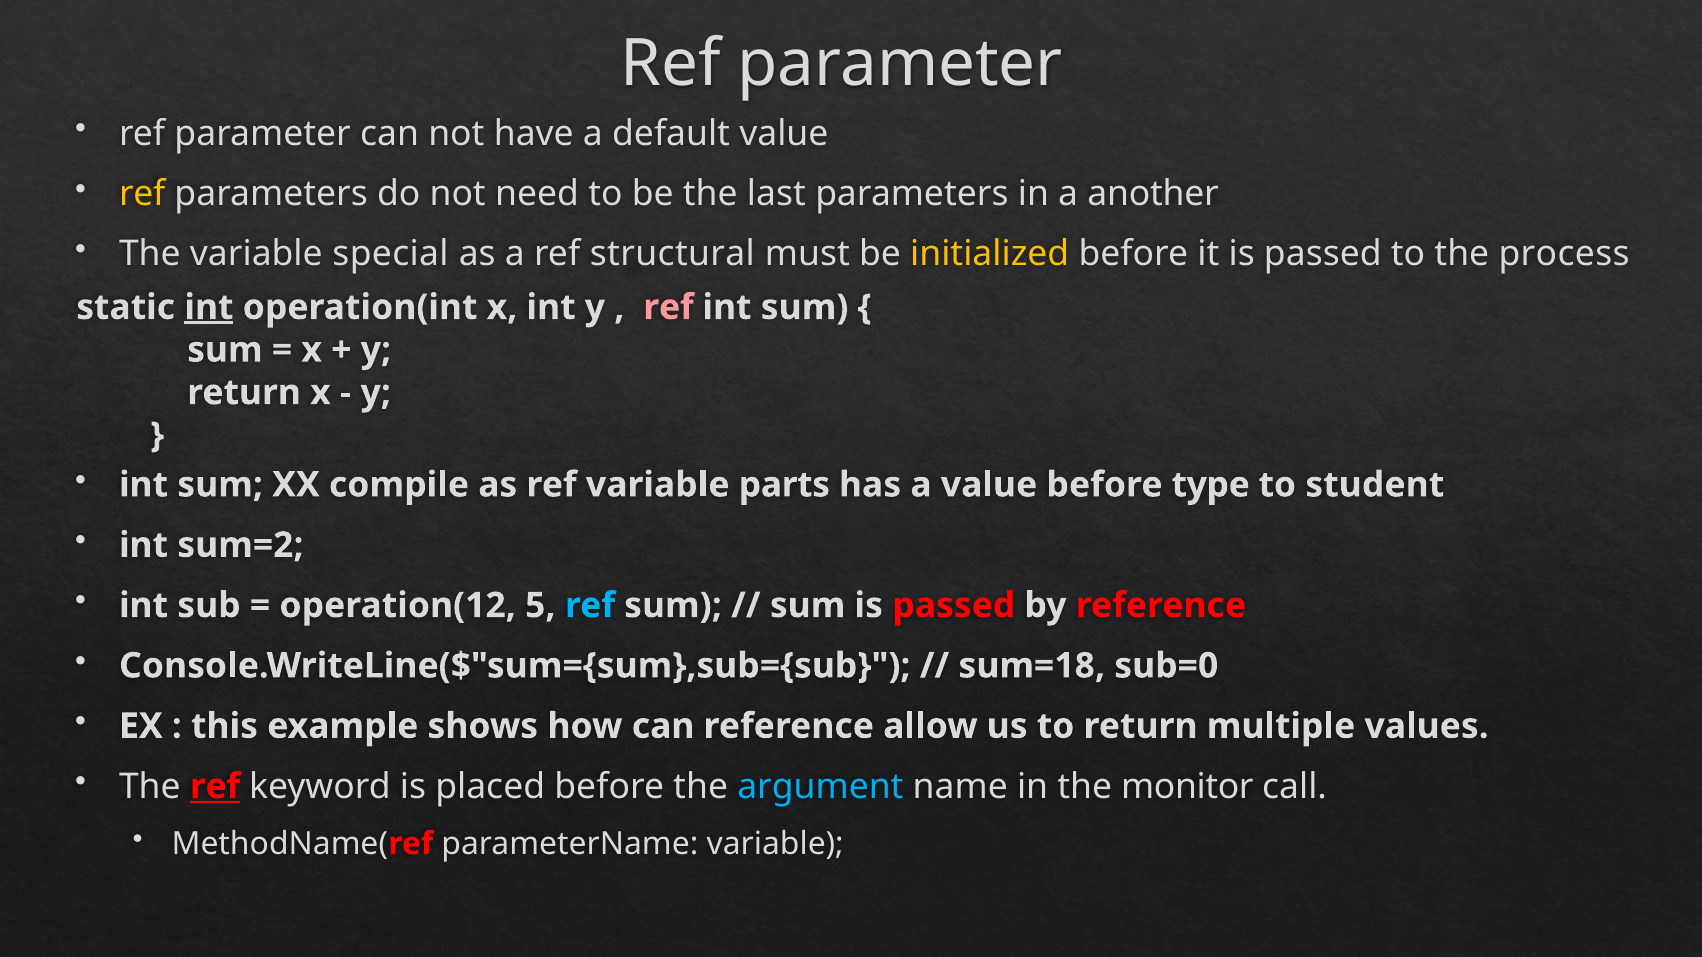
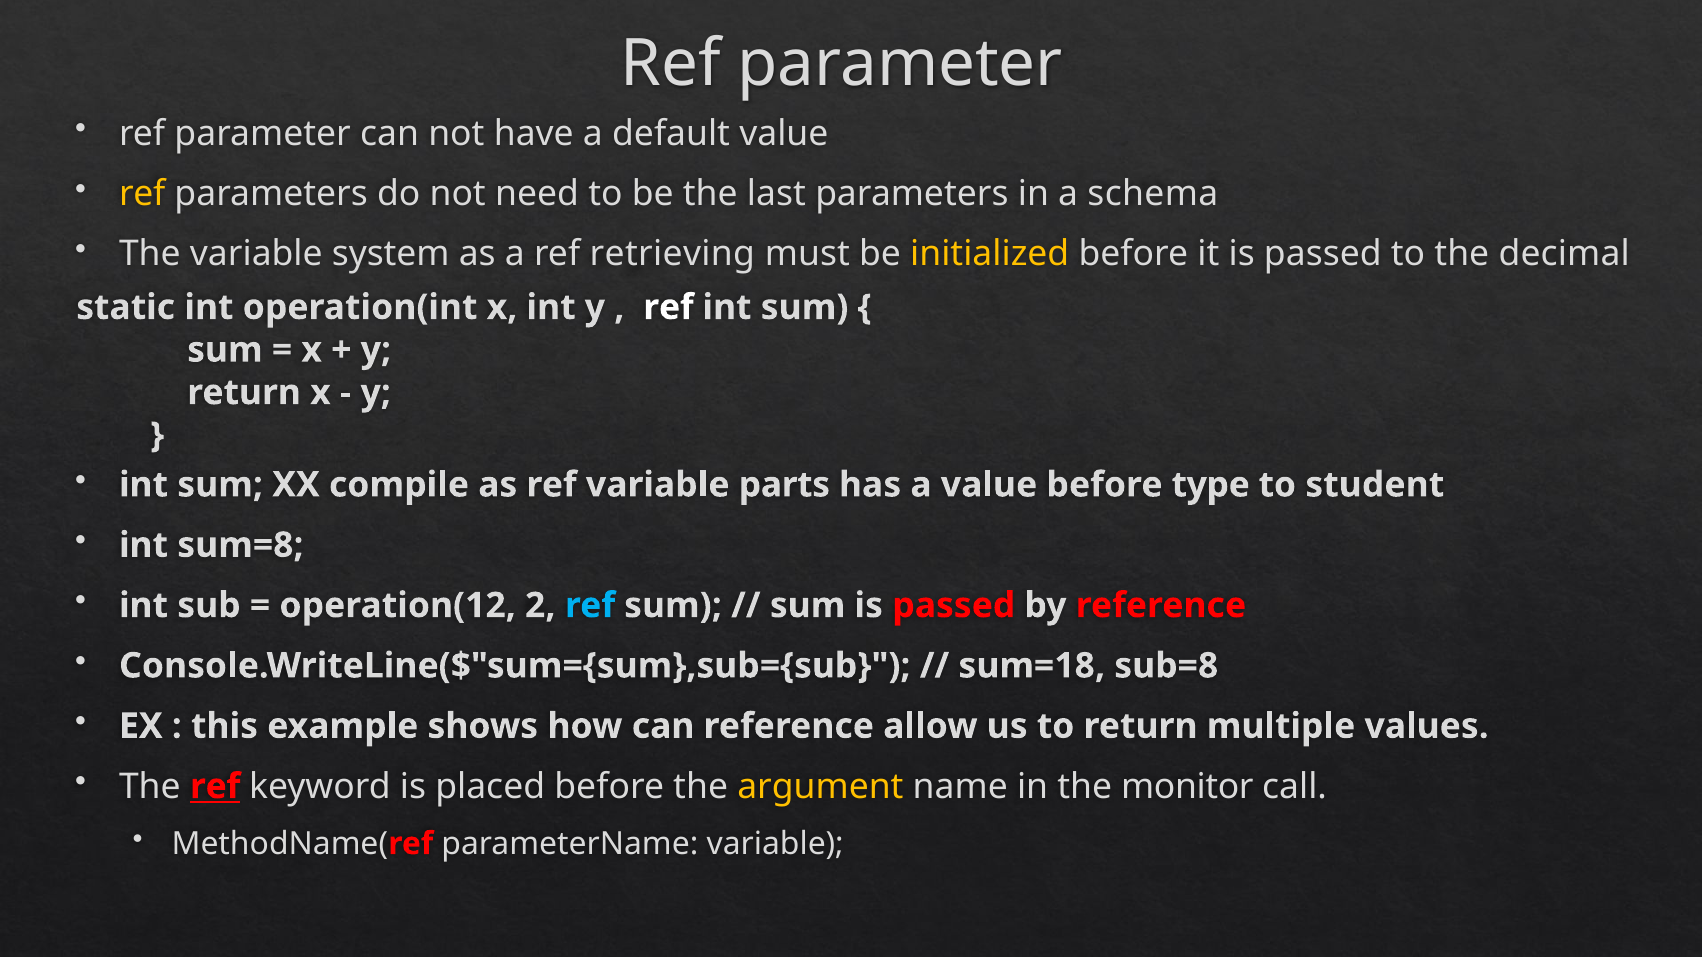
another: another -> schema
special: special -> system
structural: structural -> retrieving
process: process -> decimal
int at (209, 307) underline: present -> none
ref at (668, 307) colour: pink -> white
sum=2: sum=2 -> sum=8
5: 5 -> 2
sub=0: sub=0 -> sub=8
argument colour: light blue -> yellow
